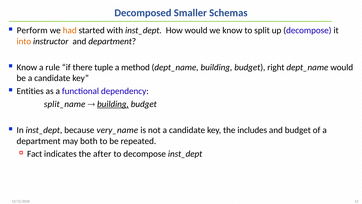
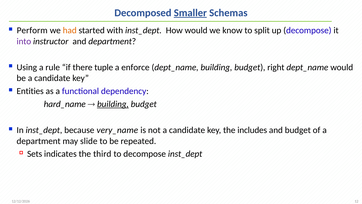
Smaller underline: none -> present
into colour: orange -> purple
Know at (27, 67): Know -> Using
method: method -> enforce
split_name: split_name -> hard_name
both: both -> slide
Fact: Fact -> Sets
after: after -> third
